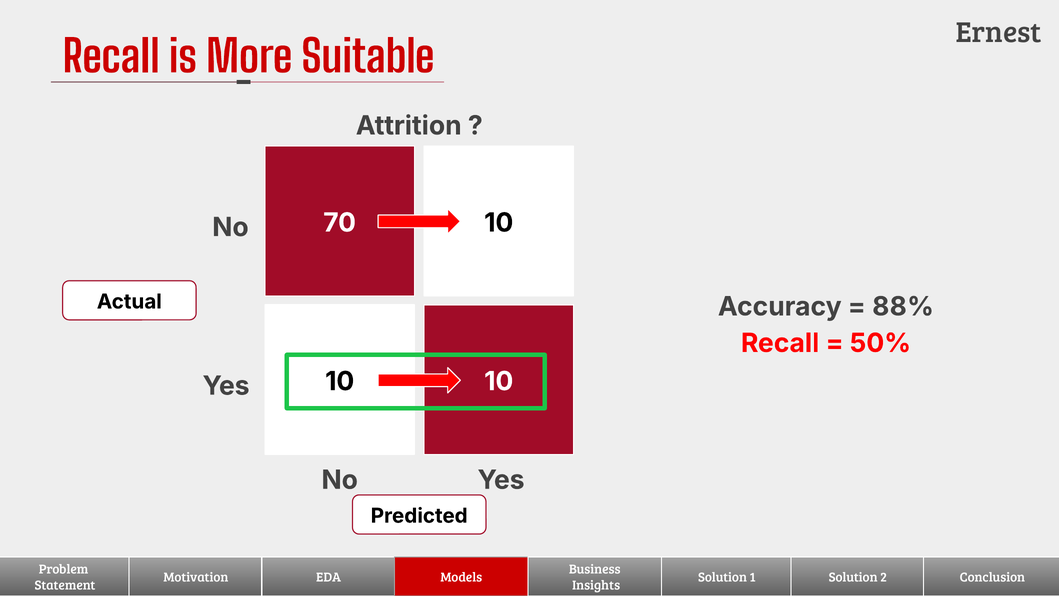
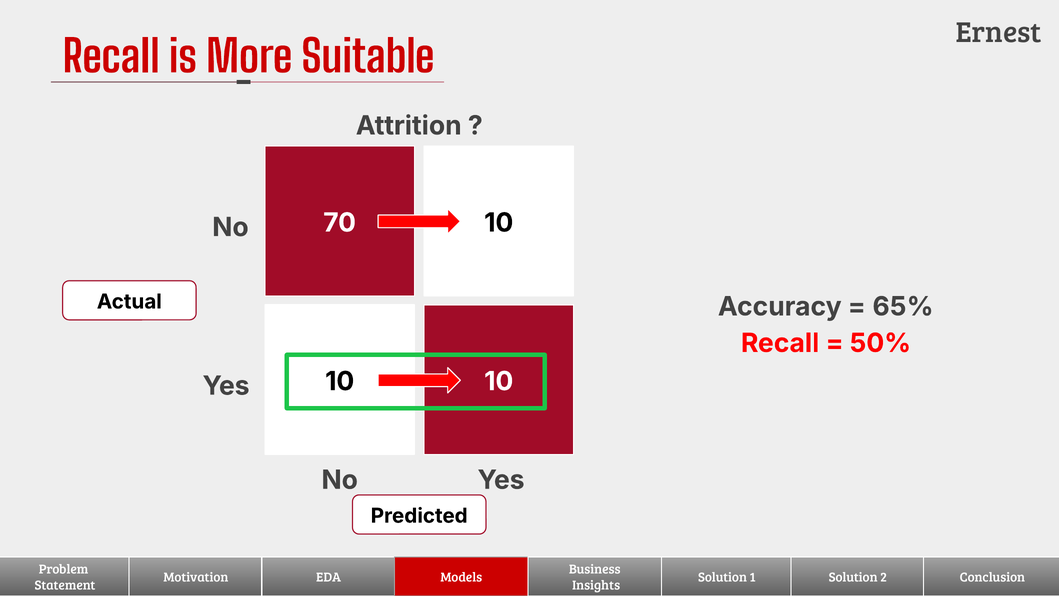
88%: 88% -> 65%
